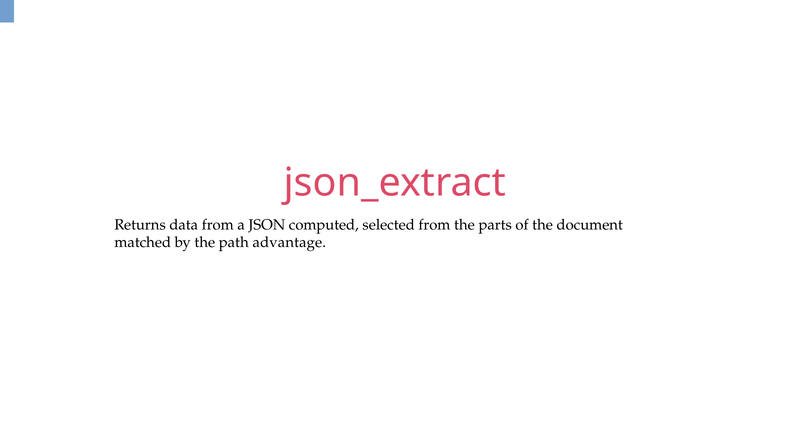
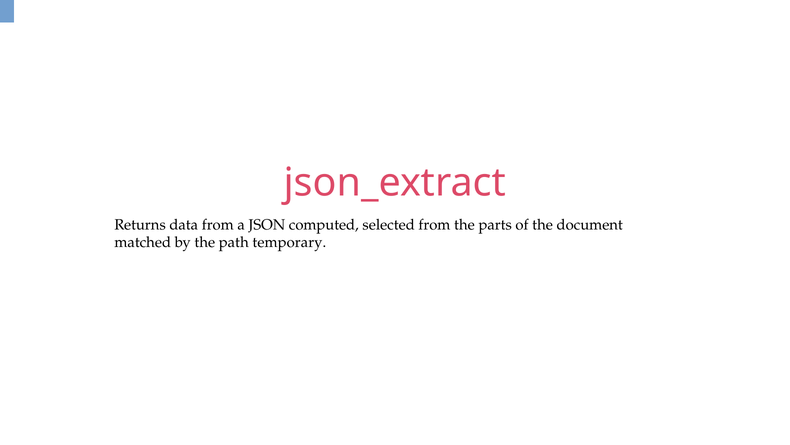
advantage: advantage -> temporary
